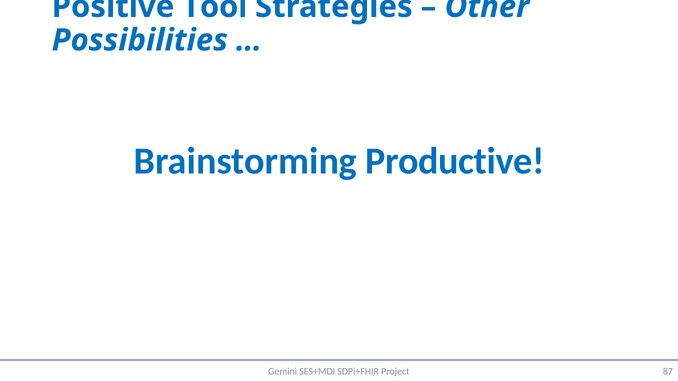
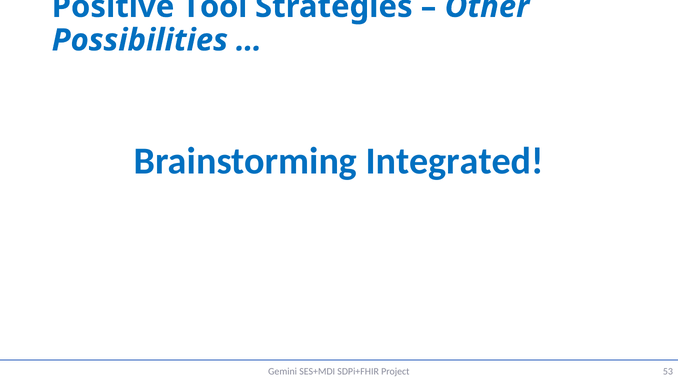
Productive: Productive -> Integrated
87: 87 -> 53
